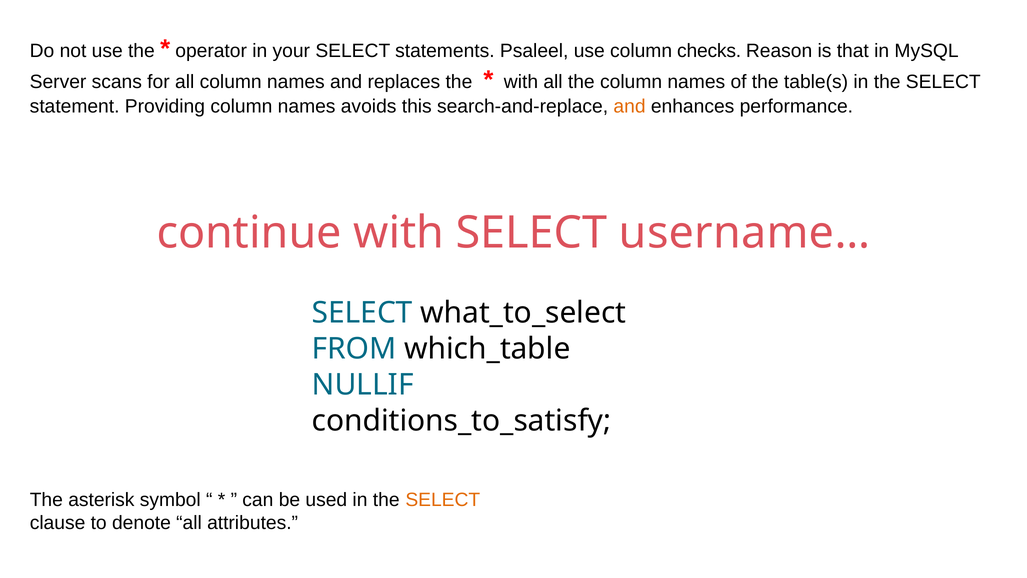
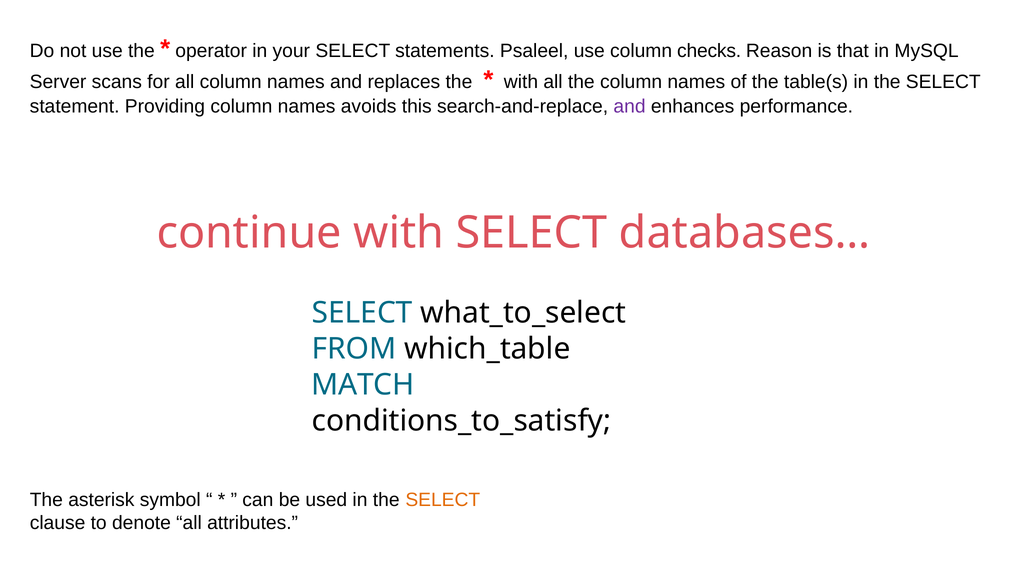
and at (630, 106) colour: orange -> purple
username…: username… -> databases…
NULLIF: NULLIF -> MATCH
